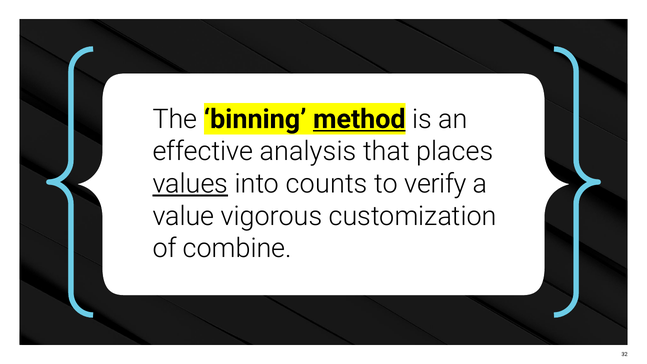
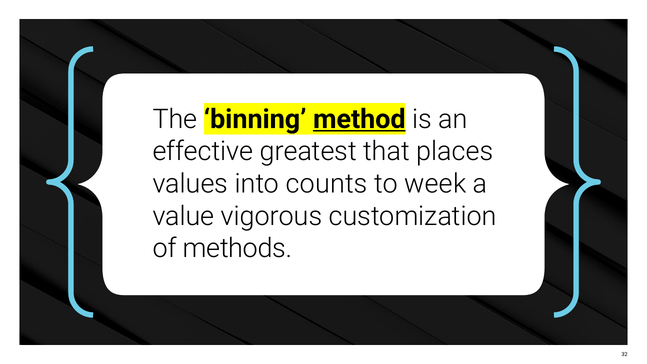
analysis: analysis -> greatest
values underline: present -> none
verify: verify -> week
combine: combine -> methods
